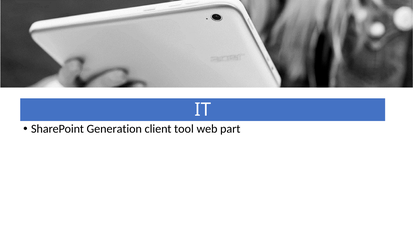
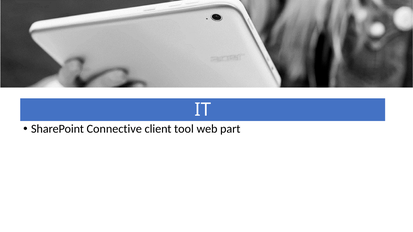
Generation: Generation -> Connective
